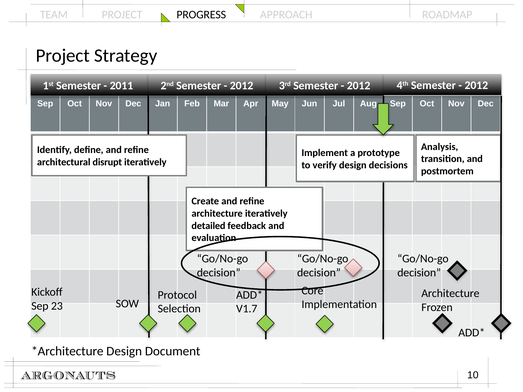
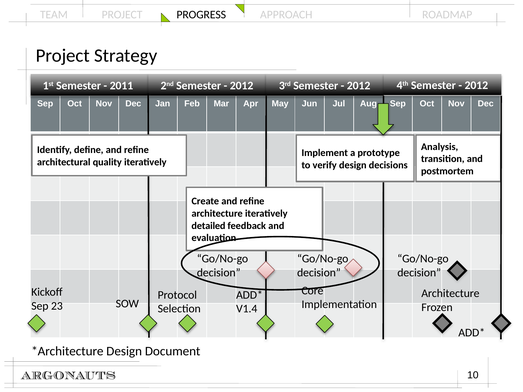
disrupt: disrupt -> quality
V1.7: V1.7 -> V1.4
